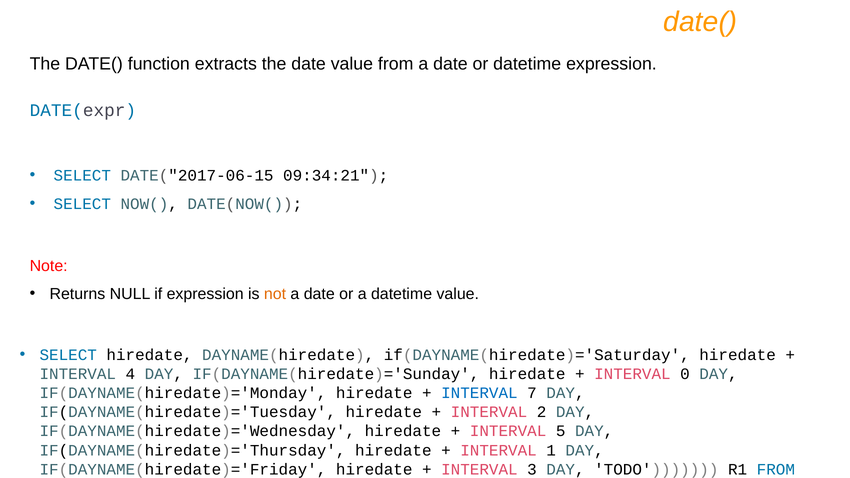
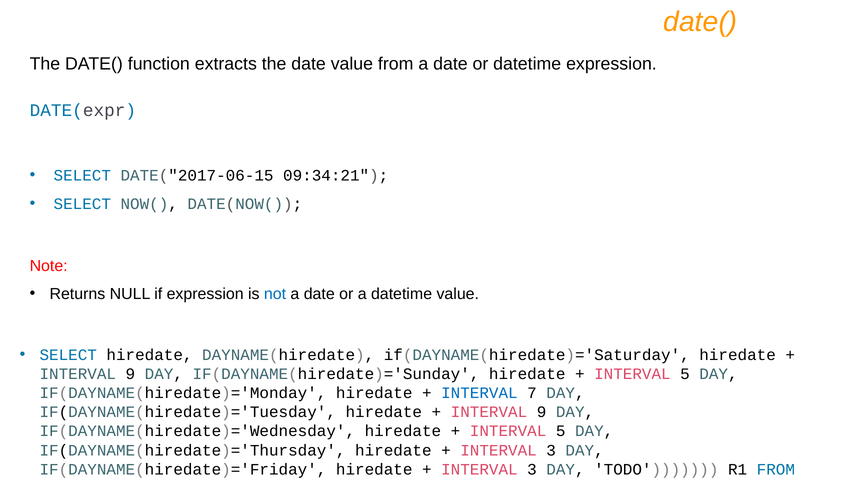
not colour: orange -> blue
4 at (130, 374): 4 -> 9
0 at (685, 374): 0 -> 5
2 at (542, 412): 2 -> 9
1 at (551, 450): 1 -> 3
